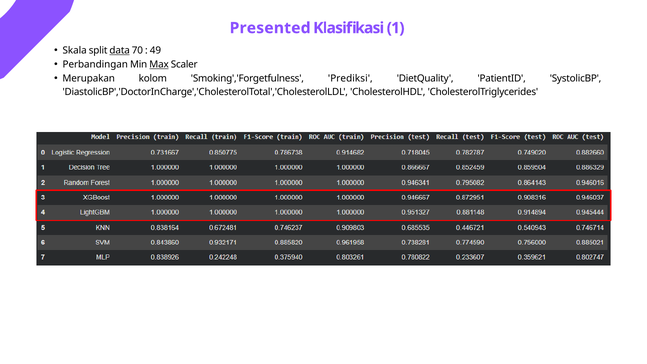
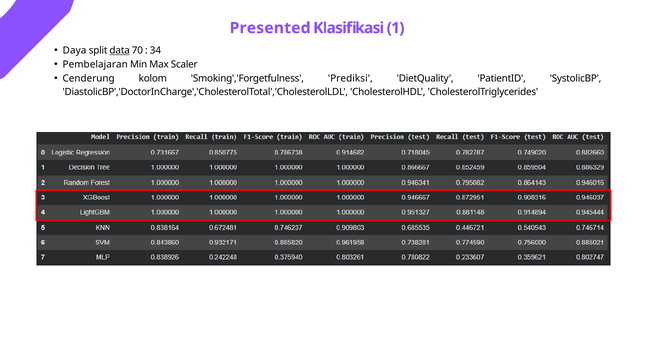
Skala: Skala -> Daya
49: 49 -> 34
Perbandingan: Perbandingan -> Pembelajaran
Max underline: present -> none
Merupakan: Merupakan -> Cenderung
